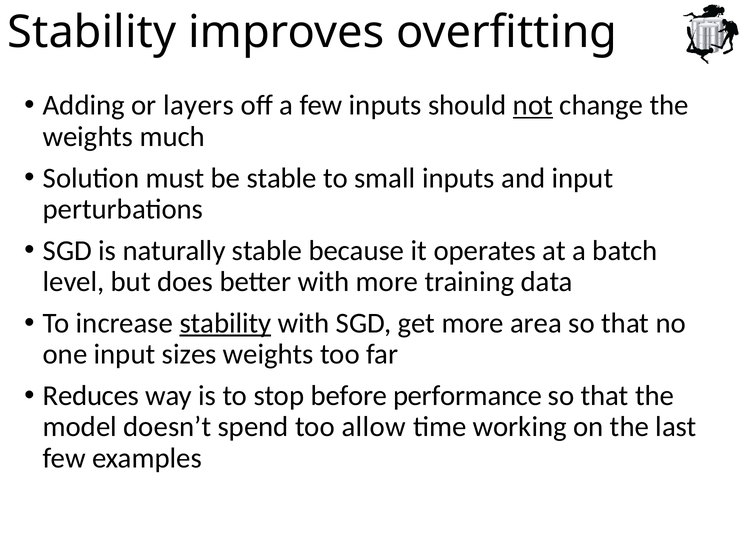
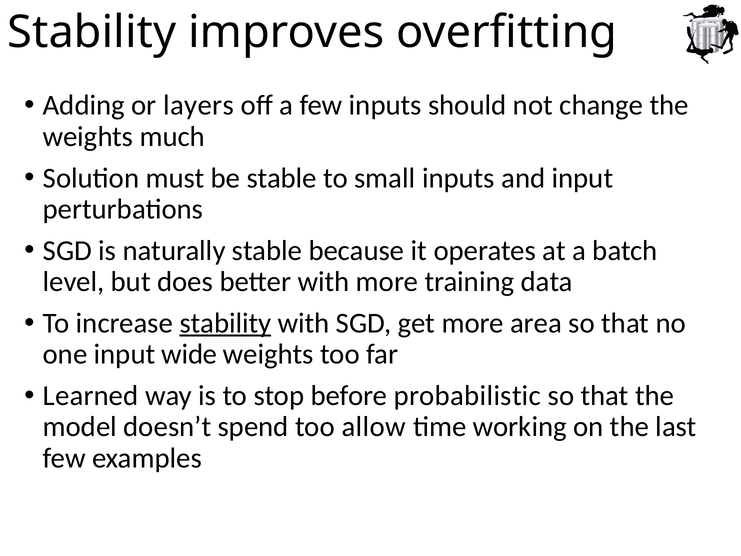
not underline: present -> none
sizes: sizes -> wide
Reduces: Reduces -> Learned
performance: performance -> probabilistic
